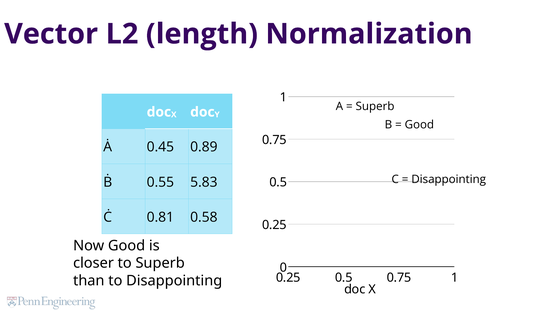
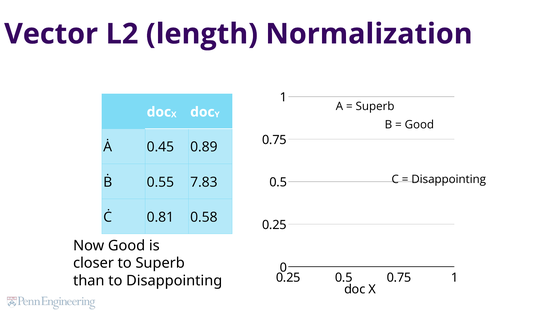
5.83: 5.83 -> 7.83
